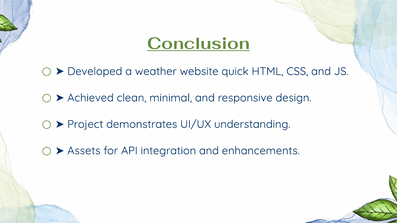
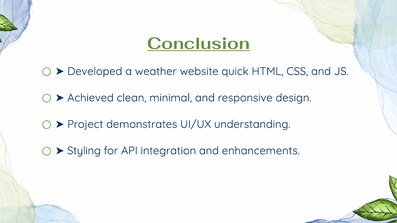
Assets: Assets -> Styling
